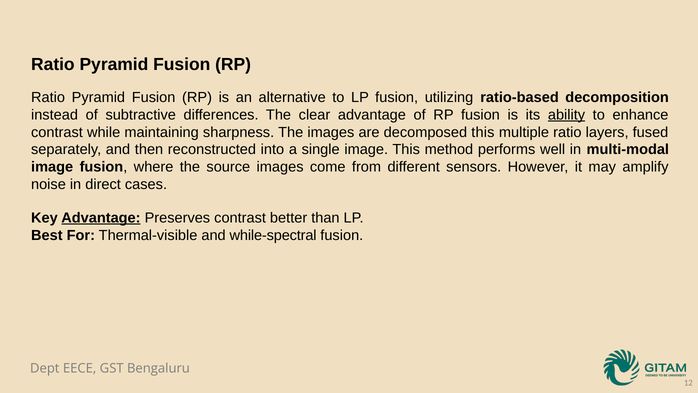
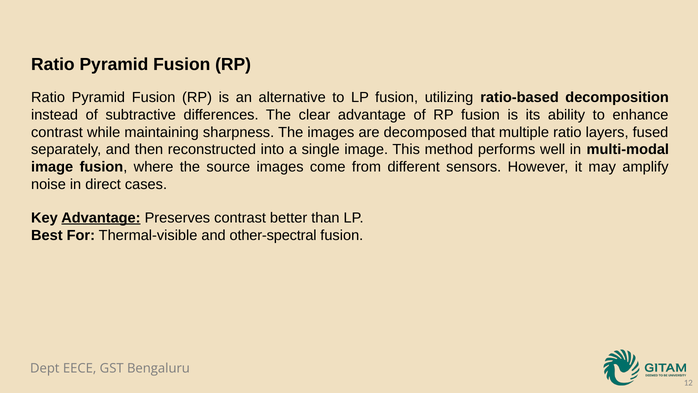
ability underline: present -> none
decomposed this: this -> that
while-spectral: while-spectral -> other-spectral
